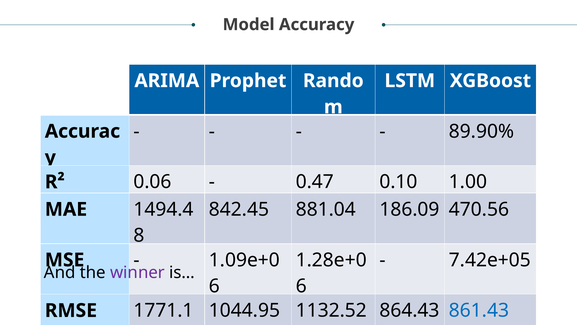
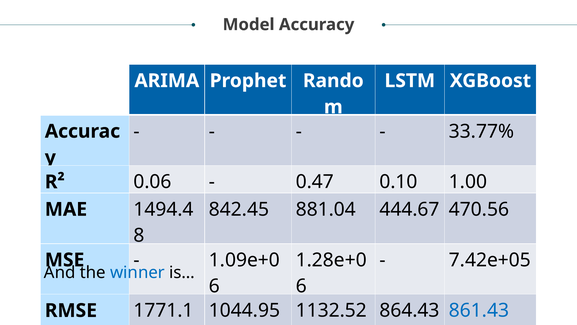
89.90%: 89.90% -> 33.77%
186.09: 186.09 -> 444.67
winner colour: purple -> blue
